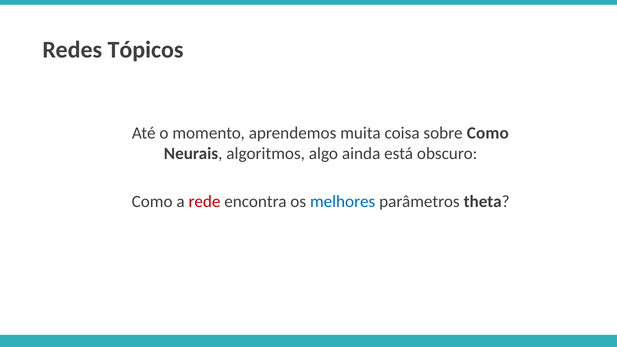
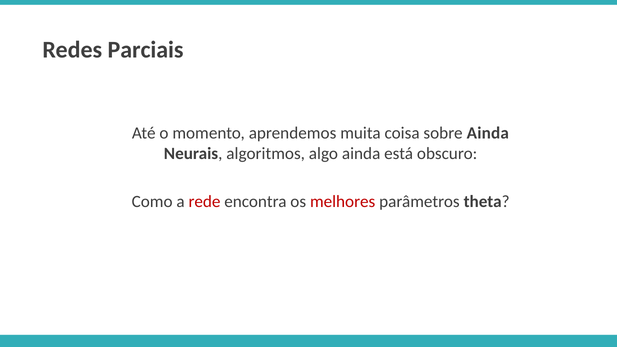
Tópicos: Tópicos -> Parciais
sobre Como: Como -> Ainda
melhores colour: blue -> red
